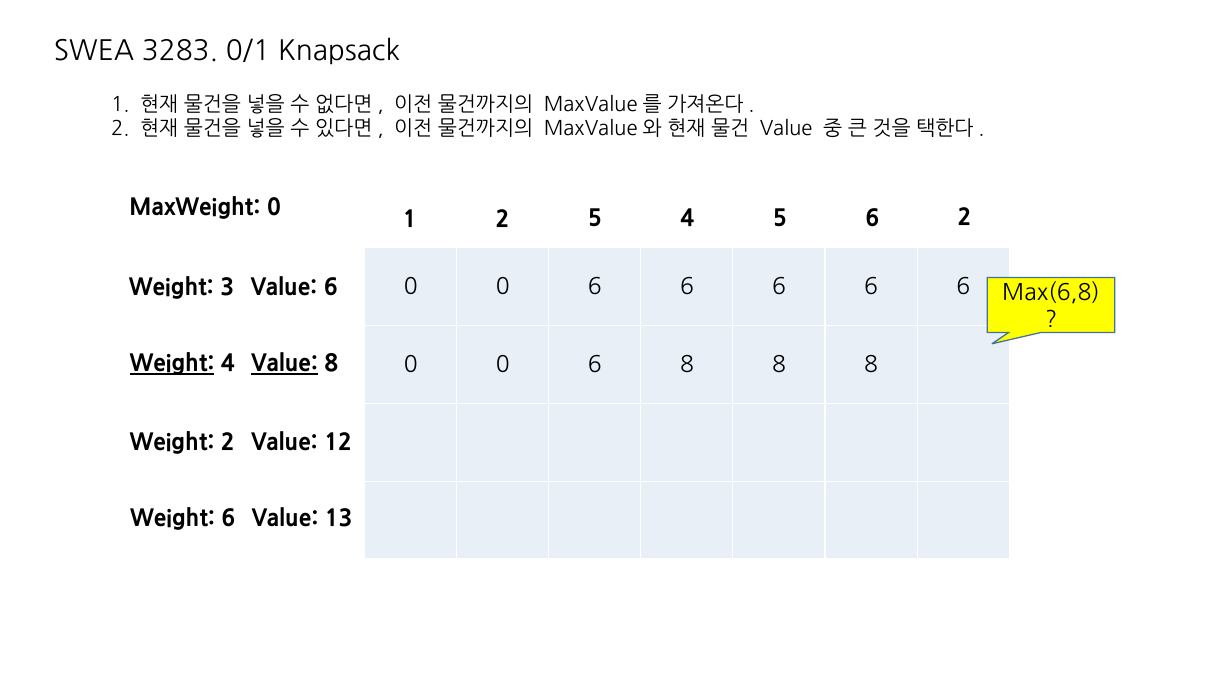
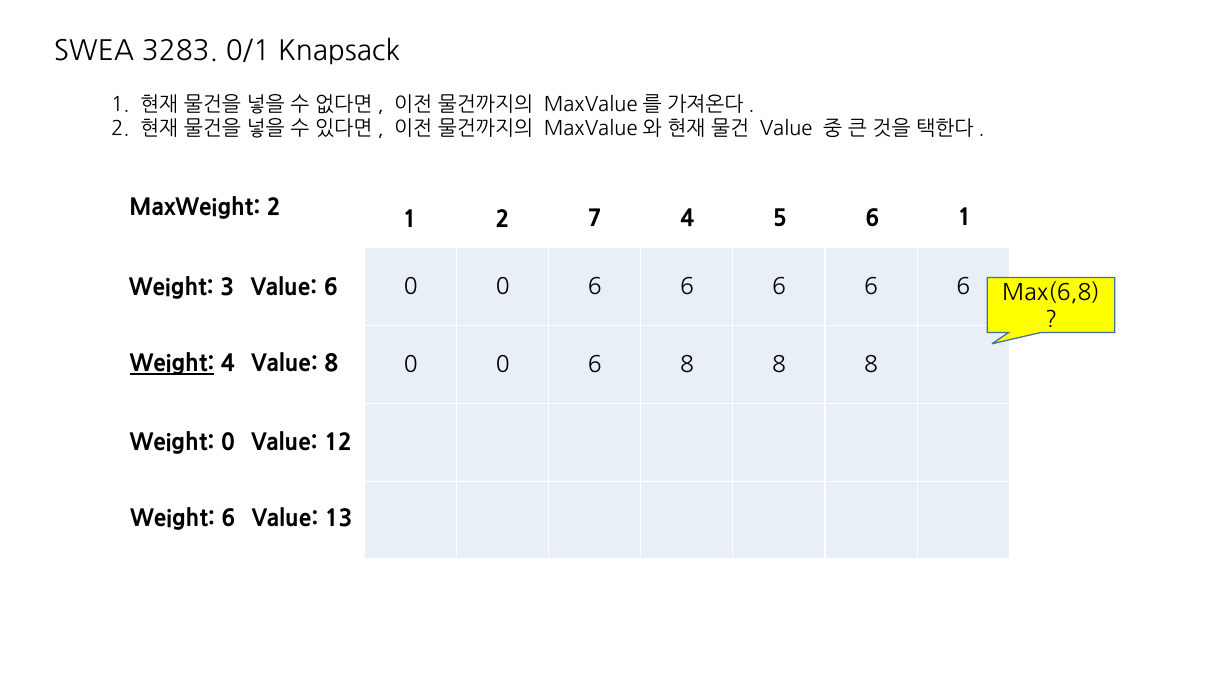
MaxWeight 0: 0 -> 2
2 5: 5 -> 7
6 2: 2 -> 1
Value at (285, 364) underline: present -> none
Weight 2: 2 -> 0
